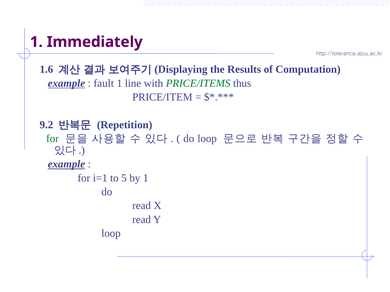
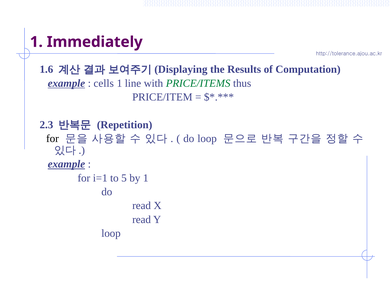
fault: fault -> cells
9.2: 9.2 -> 2.3
for at (52, 139) colour: green -> black
